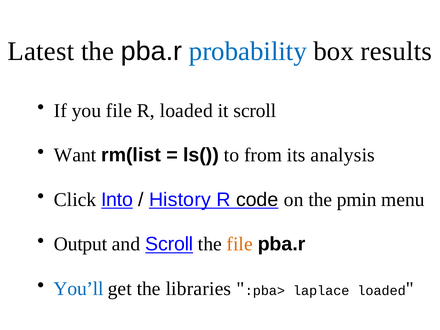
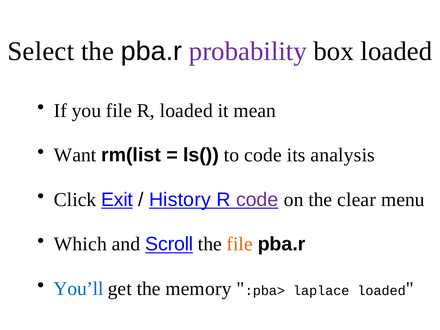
Latest: Latest -> Select
probability colour: blue -> purple
box results: results -> loaded
it scroll: scroll -> mean
to from: from -> code
Into: Into -> Exit
code at (257, 200) colour: black -> purple
pmin: pmin -> clear
Output: Output -> Which
libraries: libraries -> memory
